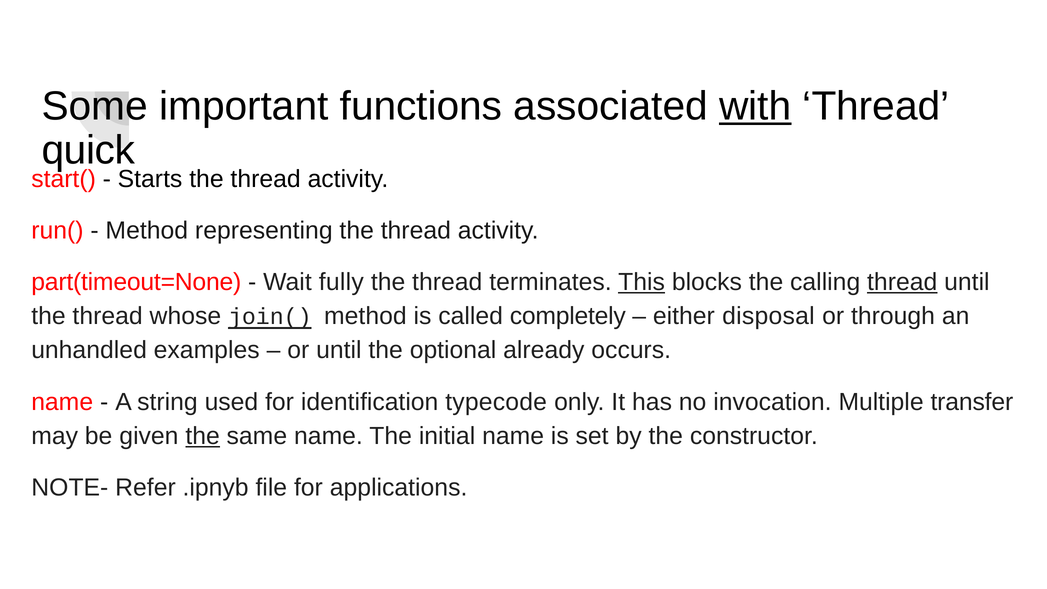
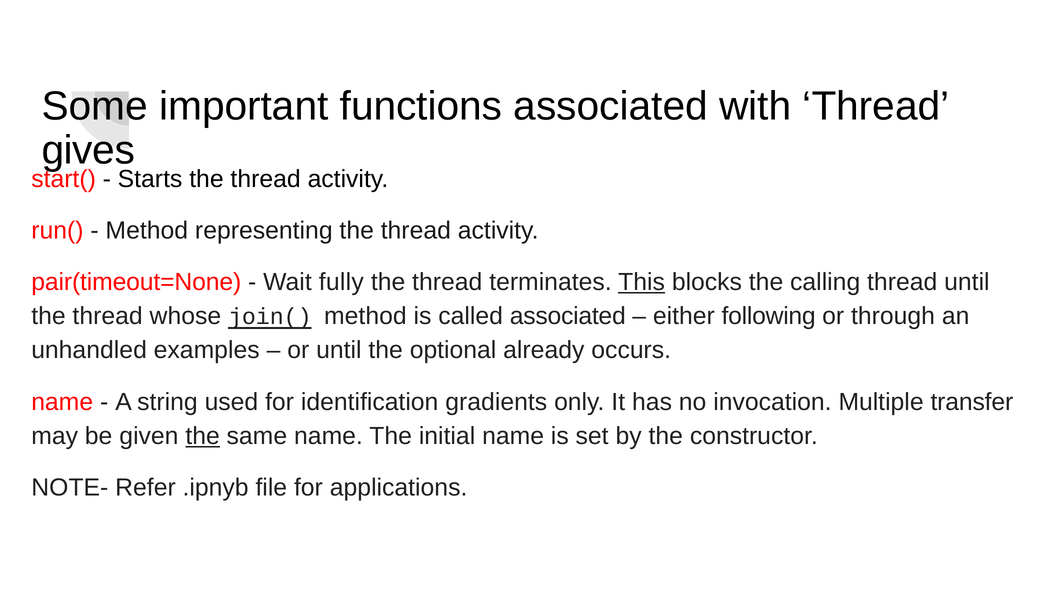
with underline: present -> none
quick: quick -> gives
part(timeout=None: part(timeout=None -> pair(timeout=None
thread at (902, 282) underline: present -> none
called completely: completely -> associated
disposal: disposal -> following
typecode: typecode -> gradients
